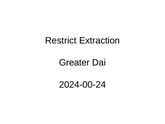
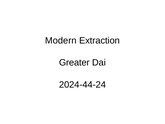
Restrict: Restrict -> Modern
2024-00-24: 2024-00-24 -> 2024-44-24
